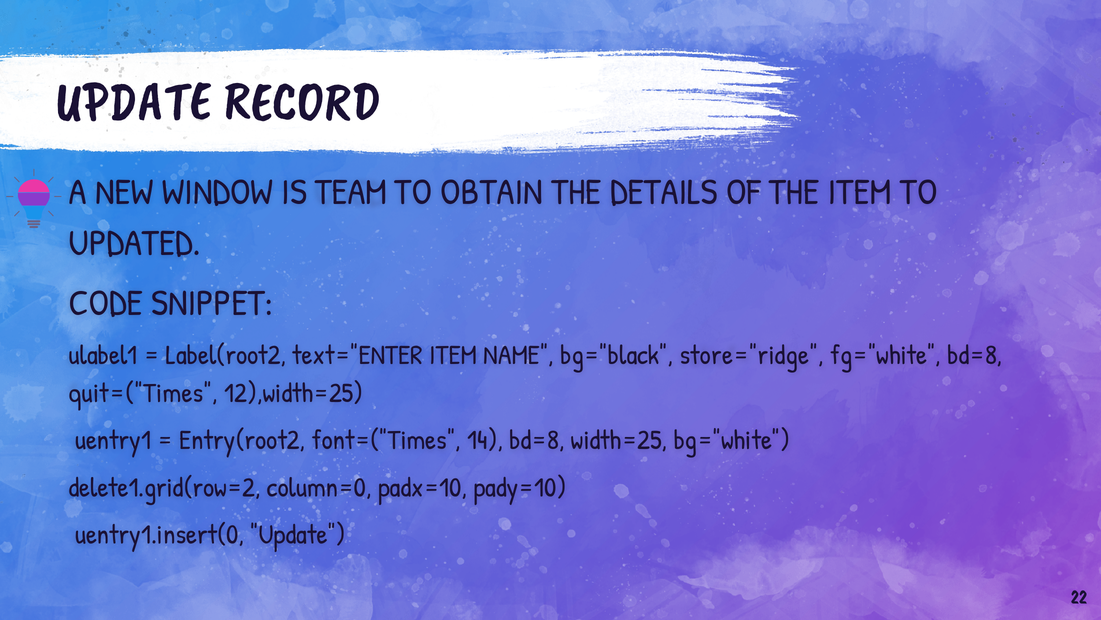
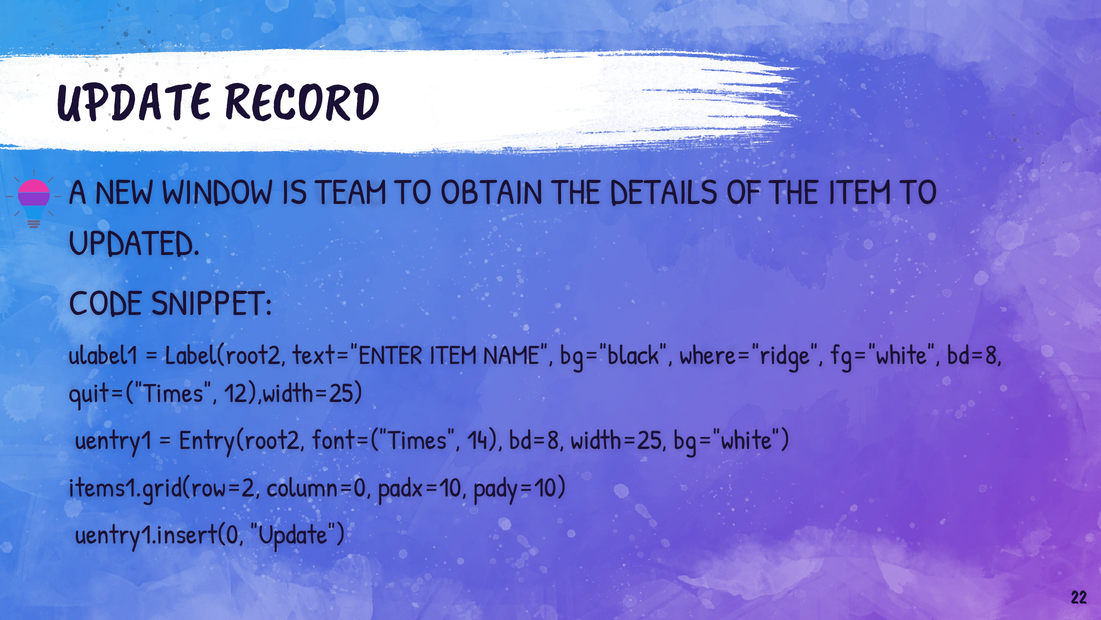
store="ridge: store="ridge -> where="ridge
delete1.grid(row=2: delete1.grid(row=2 -> items1.grid(row=2
